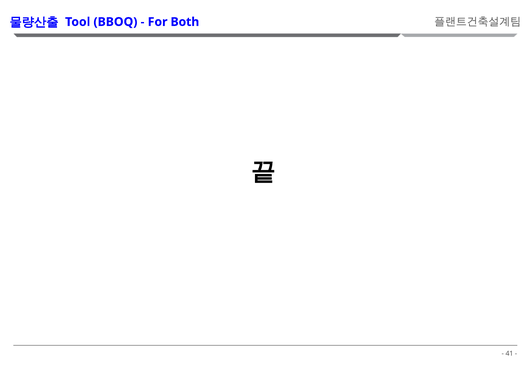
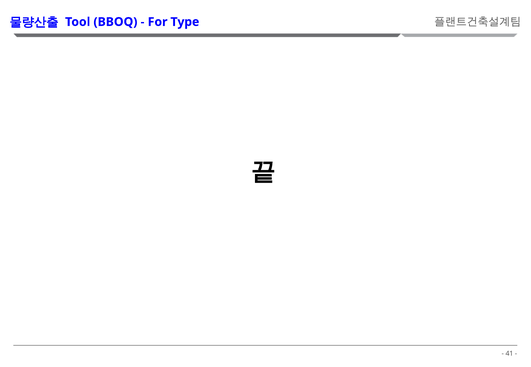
Both: Both -> Type
